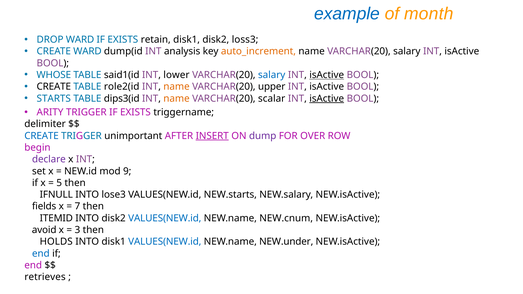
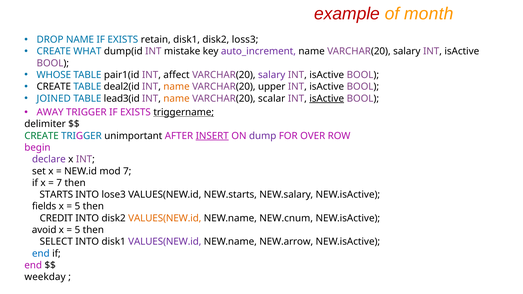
example colour: blue -> red
DROP WARD: WARD -> NAME
CREATE WARD: WARD -> WHAT
analysis: analysis -> mistake
auto_increment colour: orange -> purple
said1(id: said1(id -> pair1(id
lower: lower -> affect
salary at (272, 75) colour: blue -> purple
isActive at (327, 75) underline: present -> none
role2(id: role2(id -> deal2(id
STARTS: STARTS -> JOINED
dips3(id: dips3(id -> lead3(id
ARITY: ARITY -> AWAY
triggername underline: none -> present
CREATE at (42, 136) colour: blue -> green
mod 9: 9 -> 7
5 at (59, 183): 5 -> 7
IFNULL: IFNULL -> STARTS
7 at (77, 207): 7 -> 5
ITEMID: ITEMID -> CREDIT
VALUES(NEW.id at (165, 218) colour: blue -> orange
3 at (77, 230): 3 -> 5
HOLDS: HOLDS -> SELECT
VALUES(NEW.id at (165, 242) colour: blue -> purple
NEW.under: NEW.under -> NEW.arrow
retrieves: retrieves -> weekday
